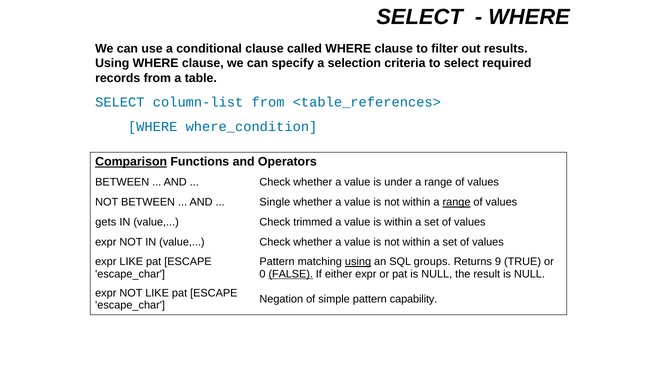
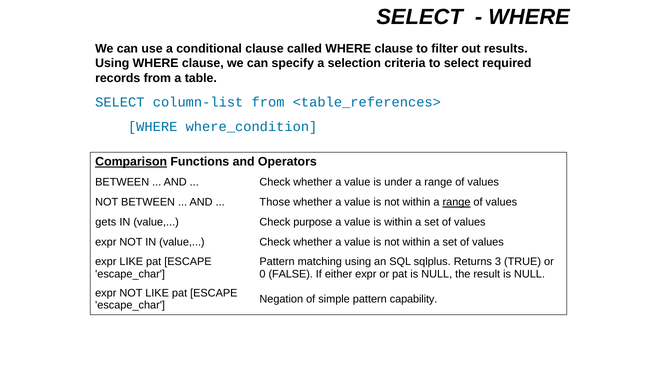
Single: Single -> Those
trimmed: trimmed -> purpose
using at (358, 262) underline: present -> none
groups: groups -> sqlplus
9: 9 -> 3
FALSE underline: present -> none
